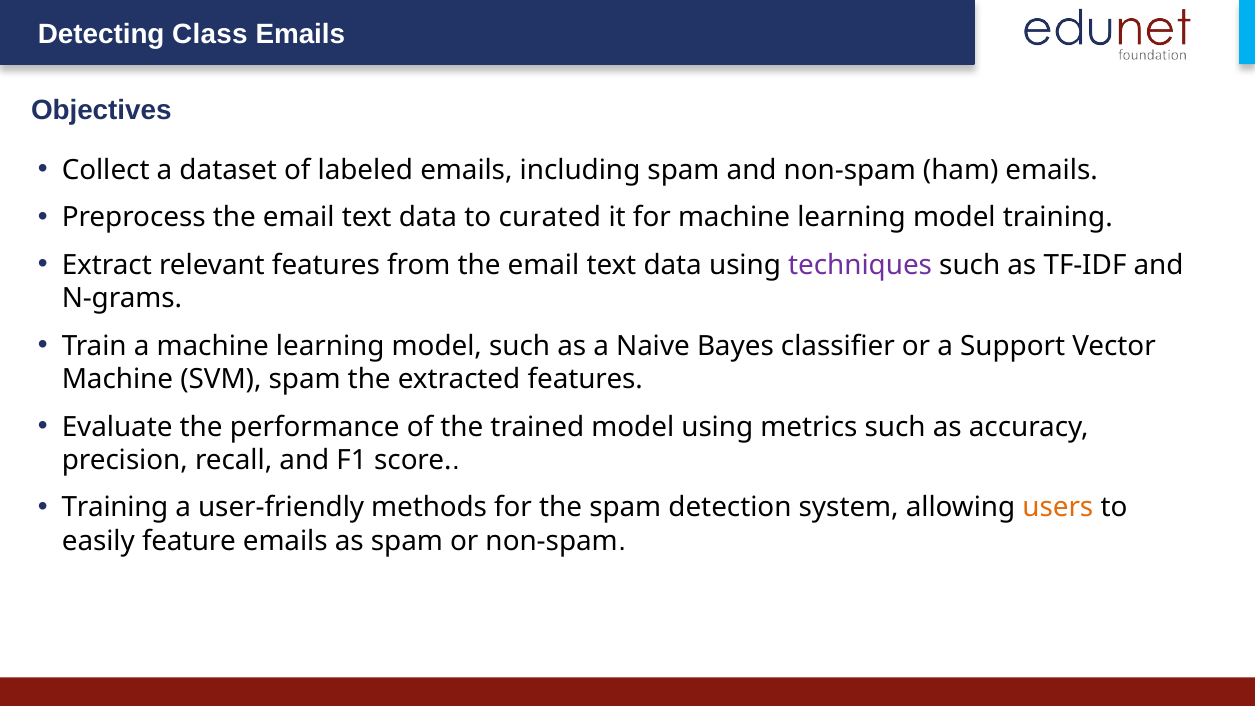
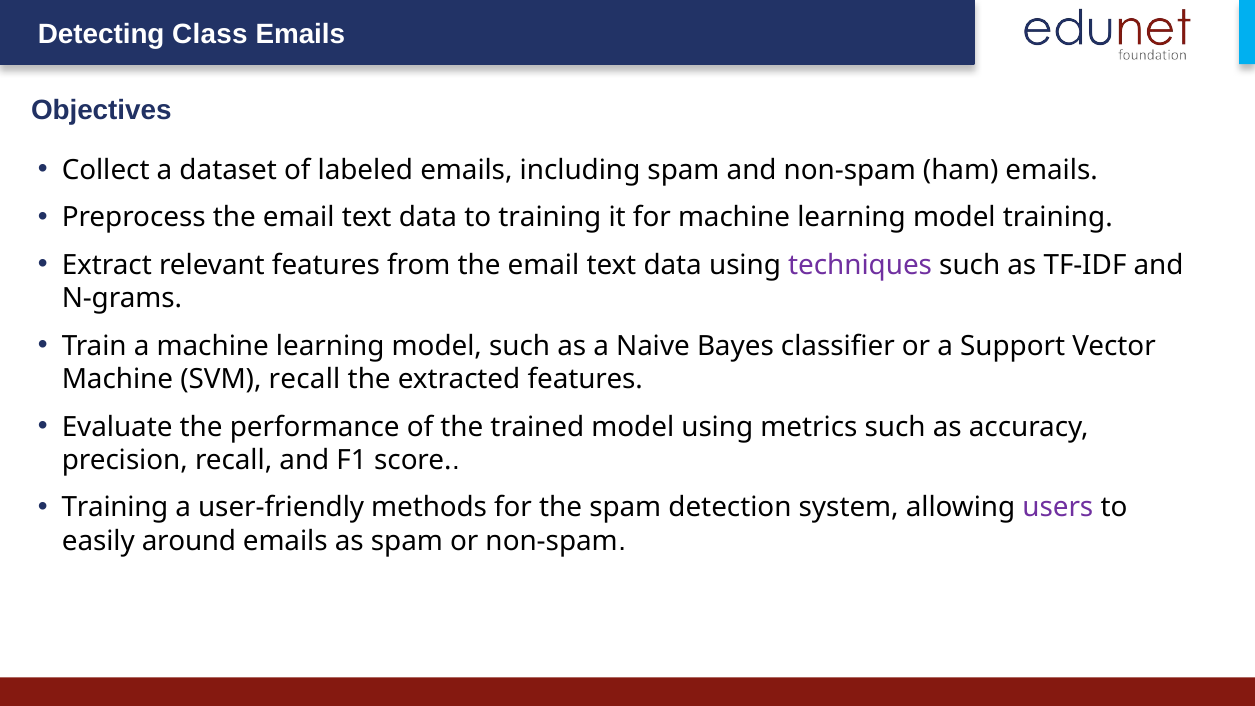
to curated: curated -> training
SVM spam: spam -> recall
users colour: orange -> purple
feature: feature -> around
